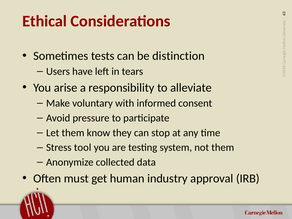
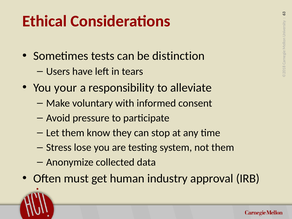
arise: arise -> your
tool: tool -> lose
